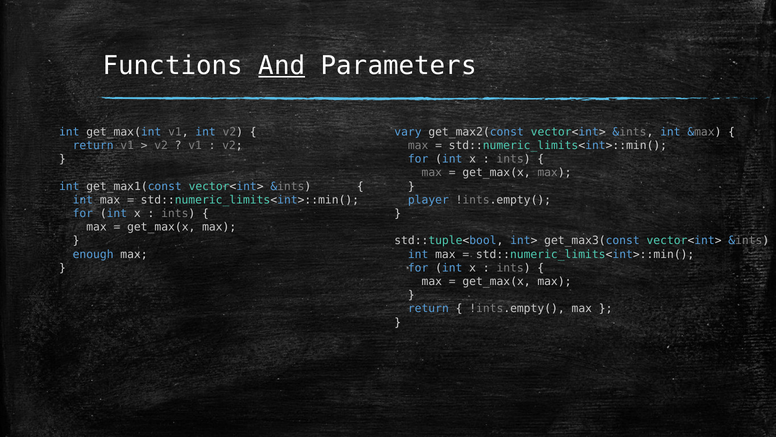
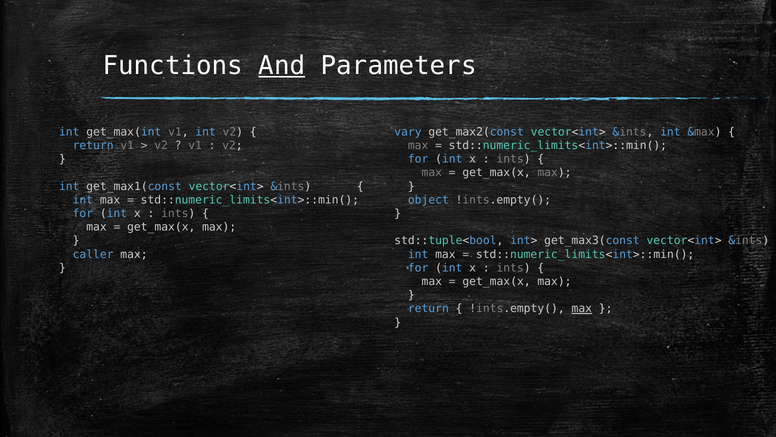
player: player -> object
enough: enough -> caller
max at (582, 308) underline: none -> present
